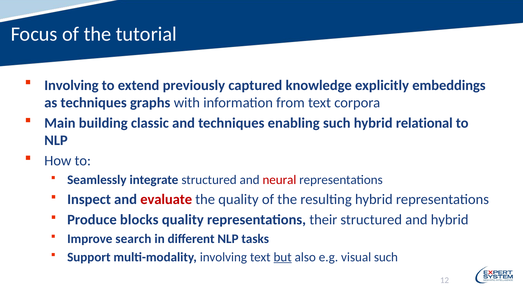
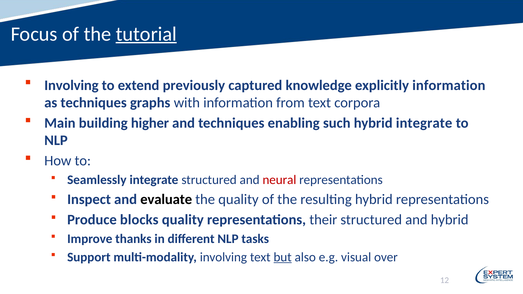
tutorial underline: none -> present
explicitly embeddings: embeddings -> information
classic: classic -> higher
hybrid relational: relational -> integrate
evaluate colour: red -> black
search: search -> thanks
visual such: such -> over
